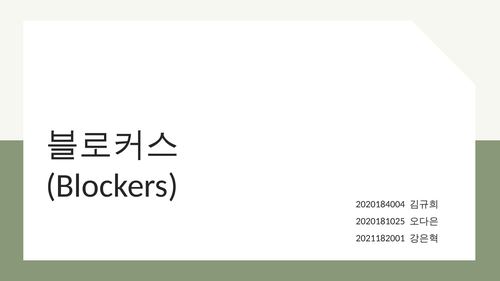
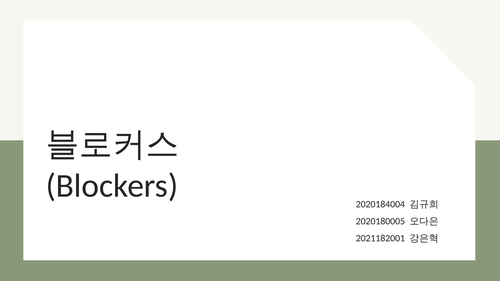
2020181025: 2020181025 -> 2020180005
